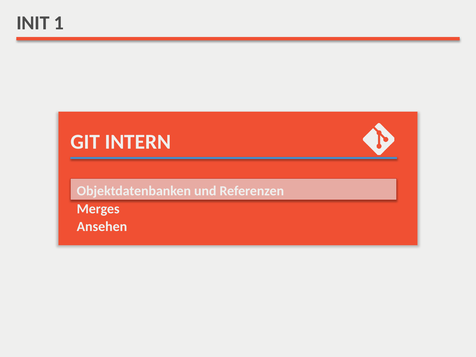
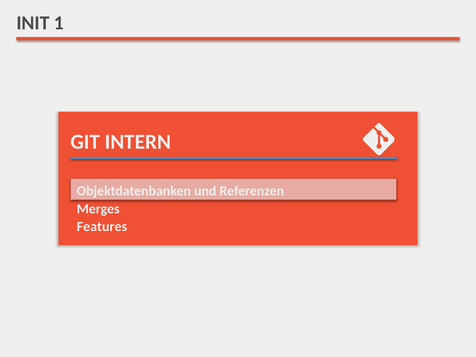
Ansehen: Ansehen -> Features
